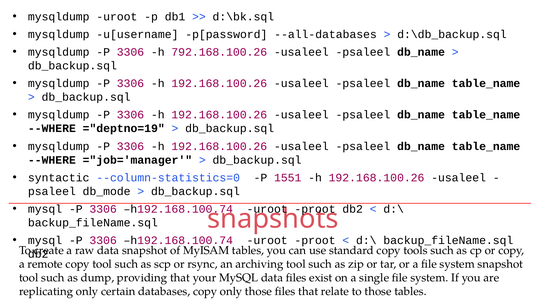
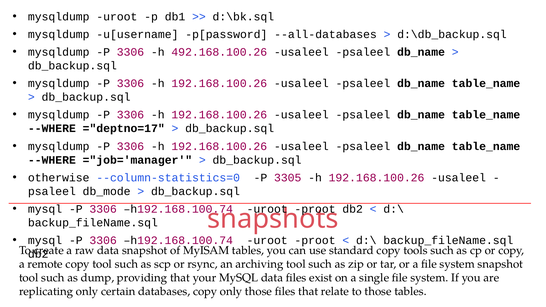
792.168.100.26: 792.168.100.26 -> 492.168.100.26
="deptno=19: ="deptno=19 -> ="deptno=17
syntactic: syntactic -> otherwise
1551: 1551 -> 3305
